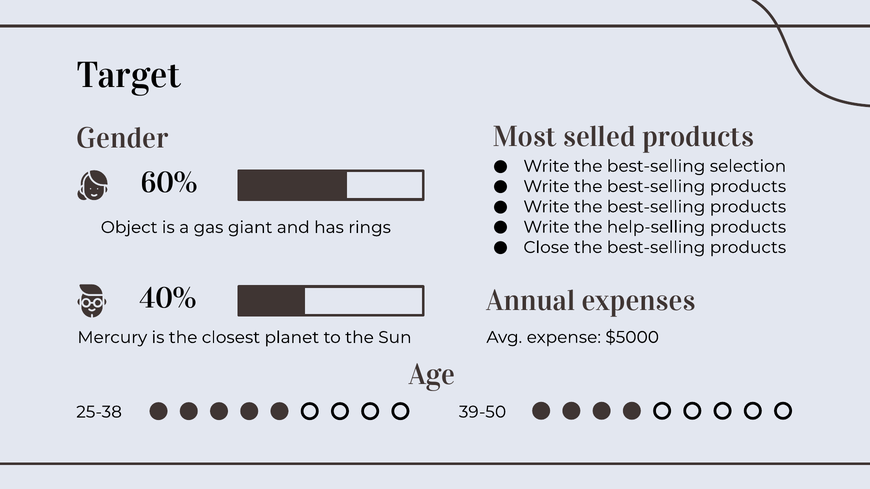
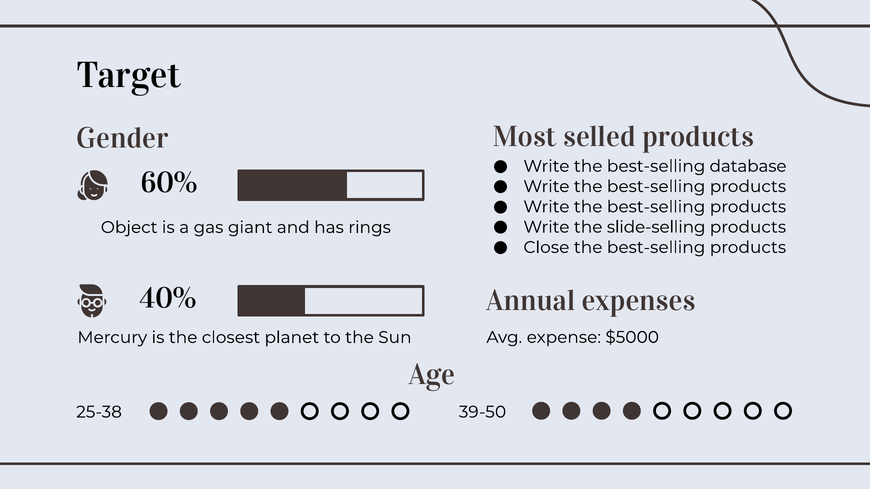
selection: selection -> database
help-selling: help-selling -> slide-selling
